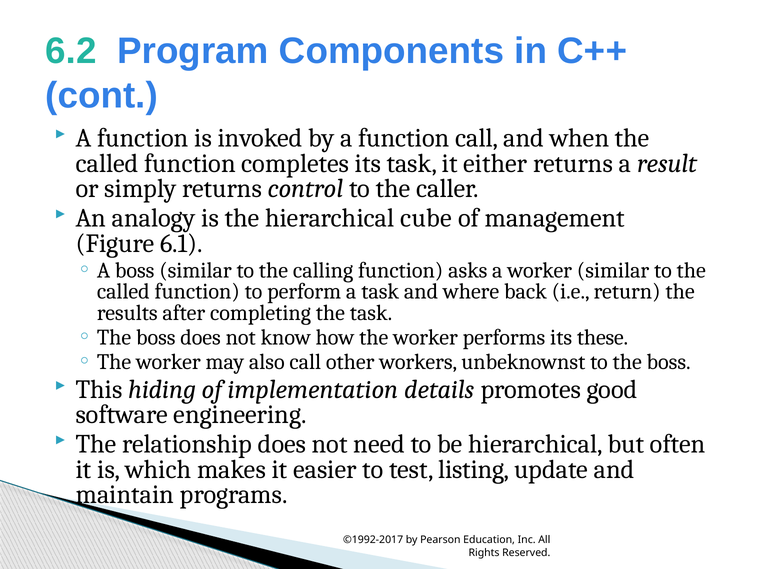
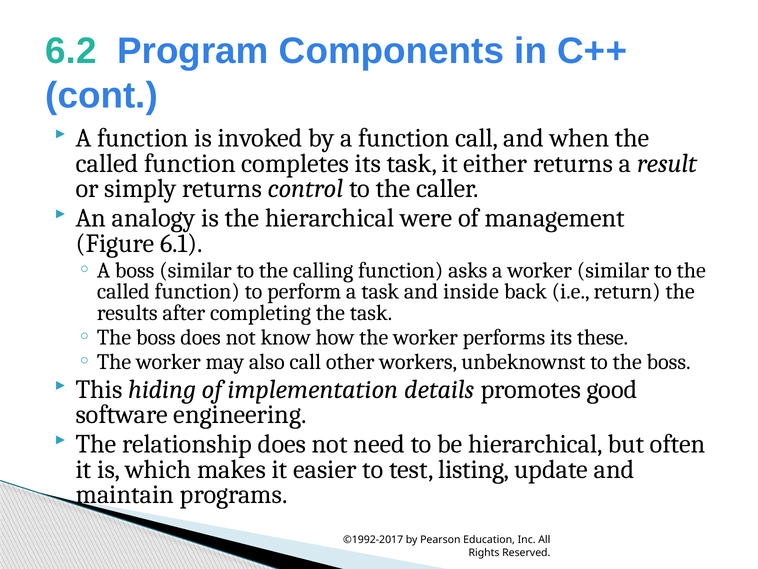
cube: cube -> were
where: where -> inside
